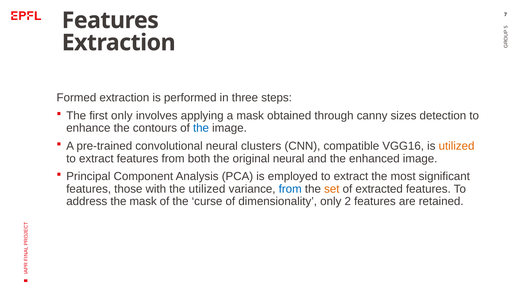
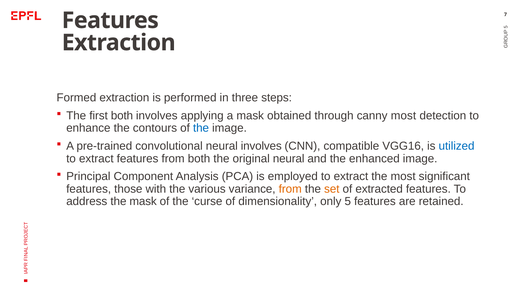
first only: only -> both
canny sizes: sizes -> most
neural clusters: clusters -> involves
utilized at (457, 146) colour: orange -> blue
the utilized: utilized -> various
from at (290, 189) colour: blue -> orange
only 2: 2 -> 5
